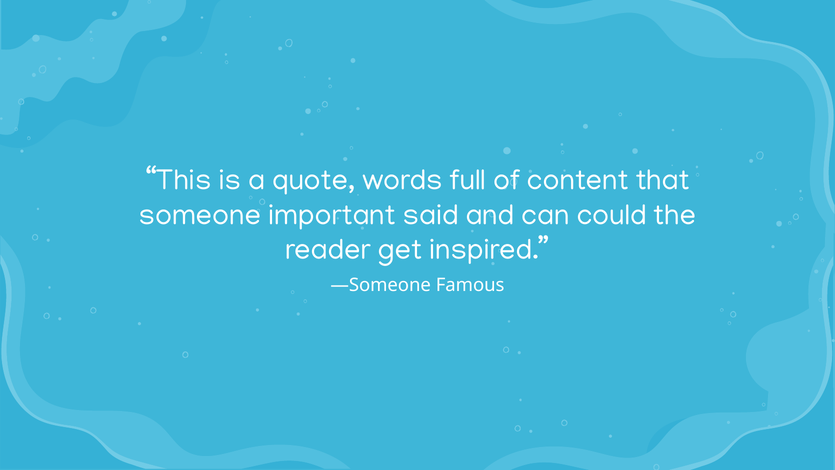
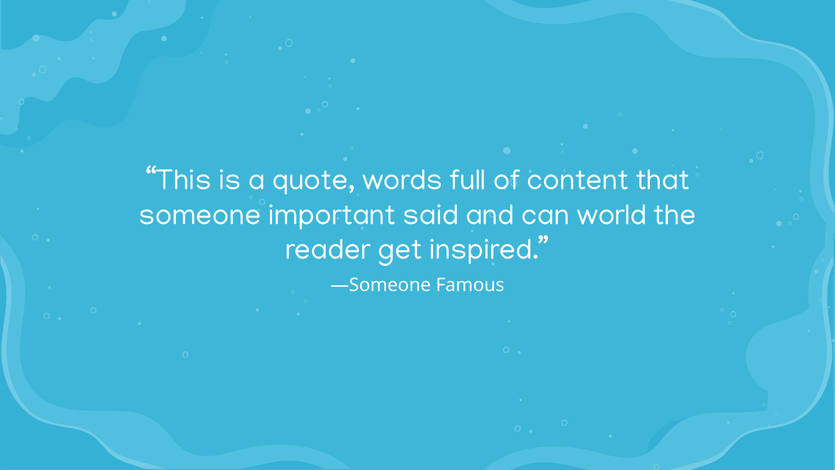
could: could -> world
